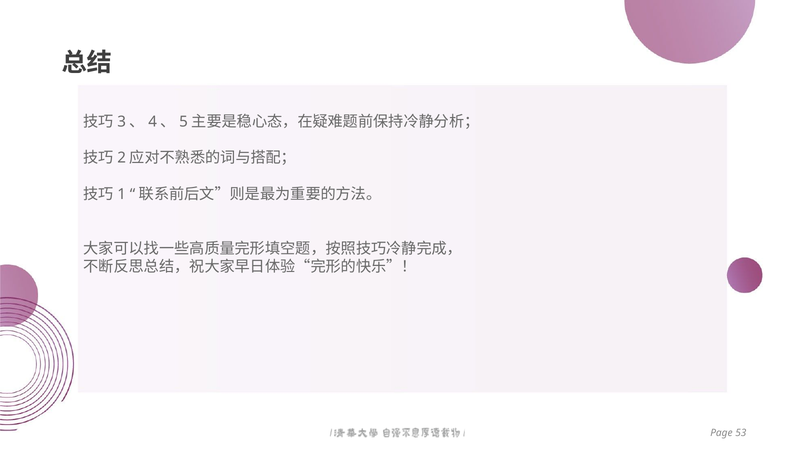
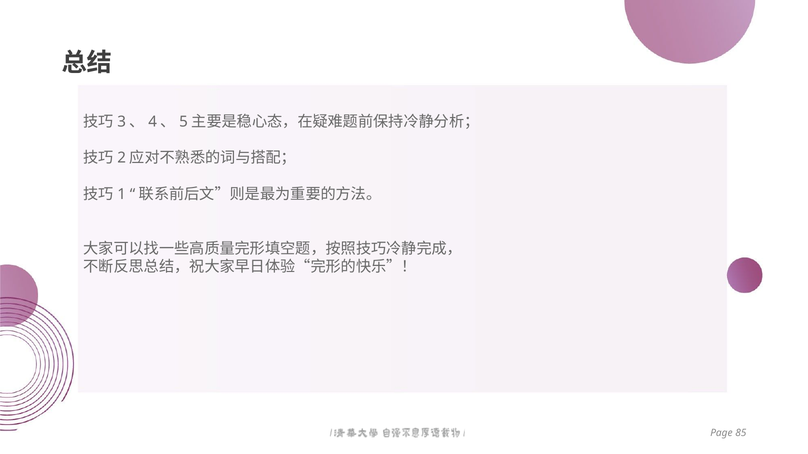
53: 53 -> 85
